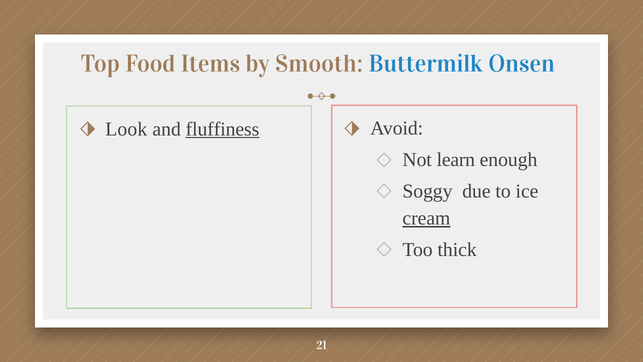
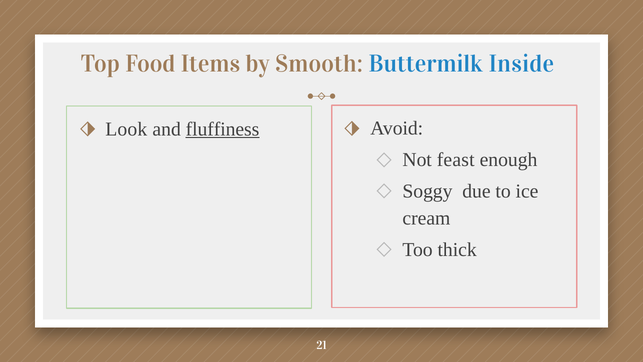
Onsen: Onsen -> Inside
learn: learn -> feast
cream underline: present -> none
